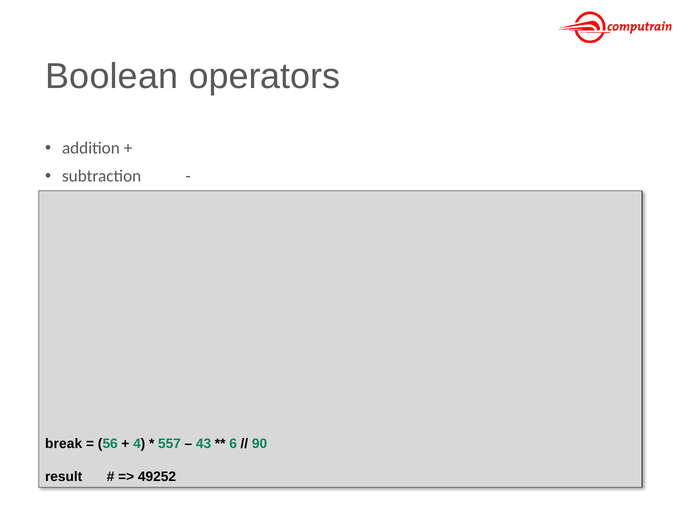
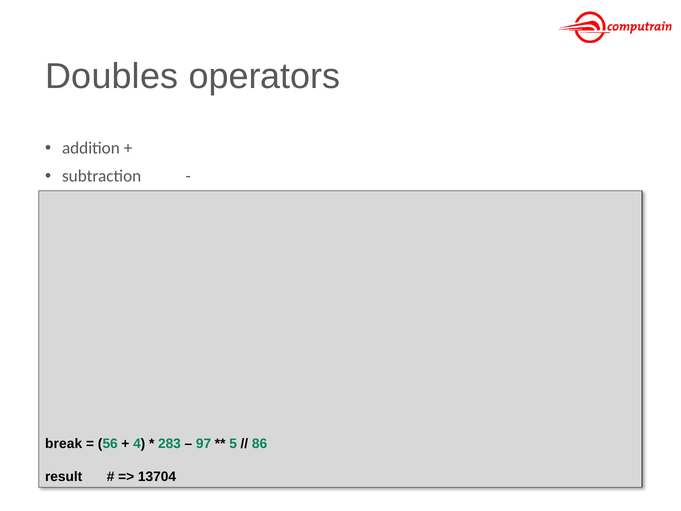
Boolean: Boolean -> Doubles
557: 557 -> 283
43: 43 -> 97
6: 6 -> 5
90: 90 -> 86
49252: 49252 -> 13704
